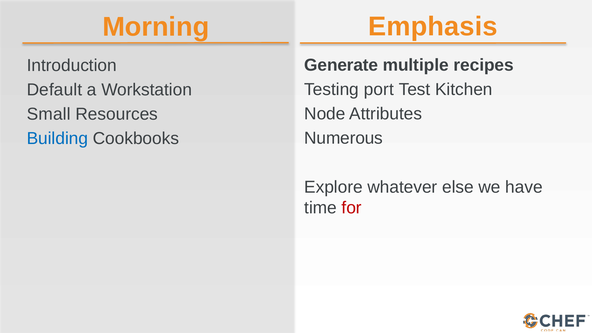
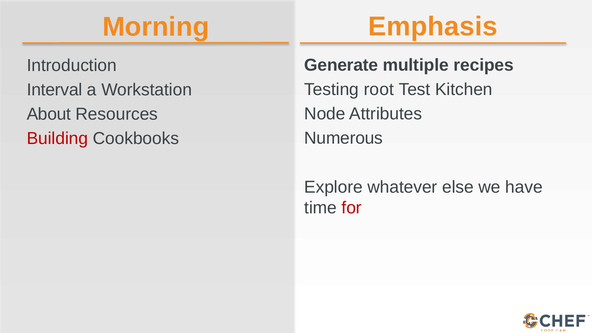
port: port -> root
Default: Default -> Interval
Small: Small -> About
Building colour: blue -> red
